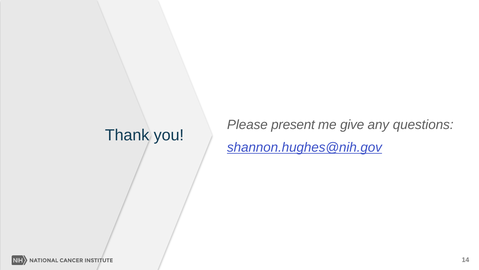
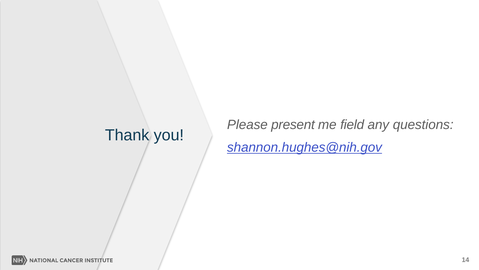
give: give -> field
